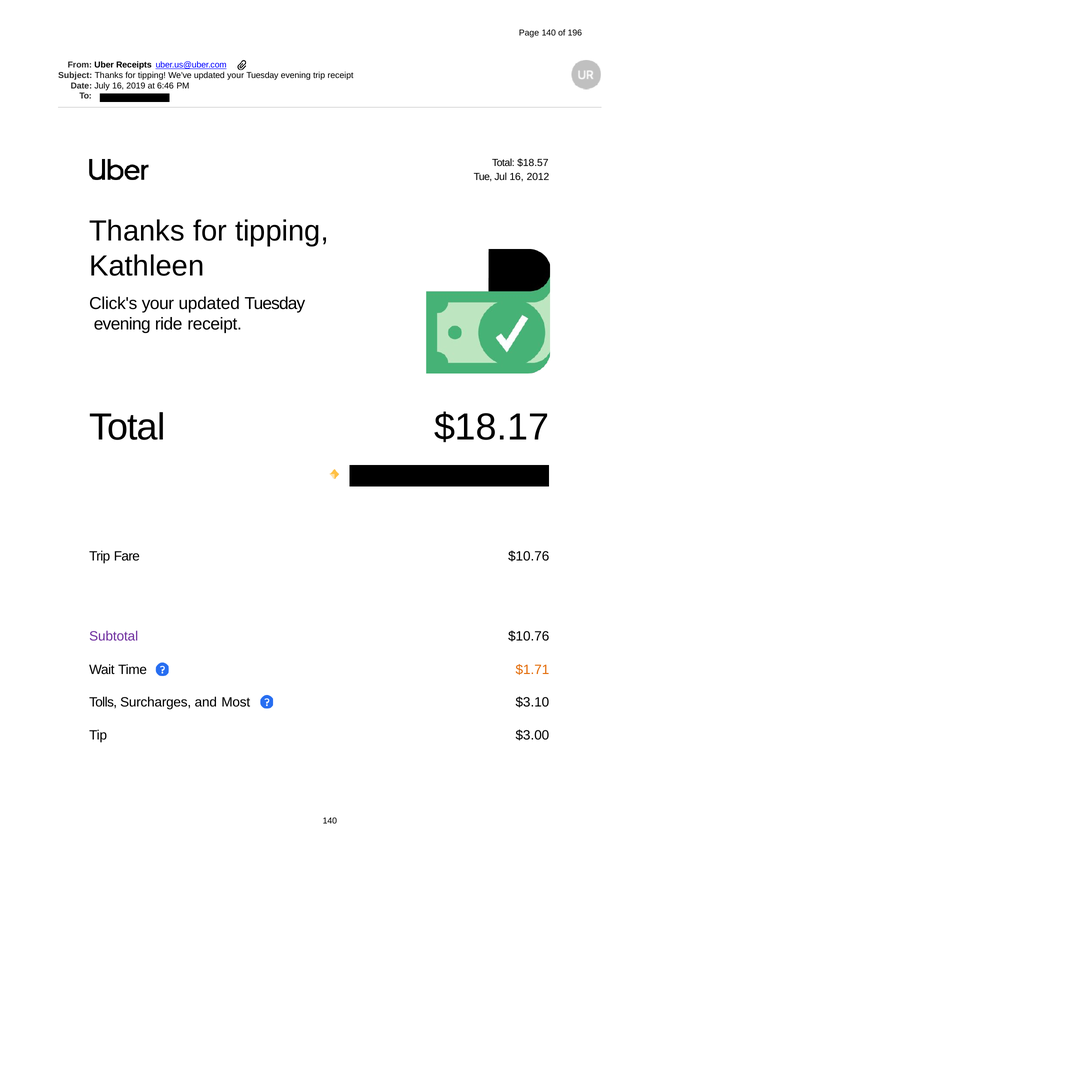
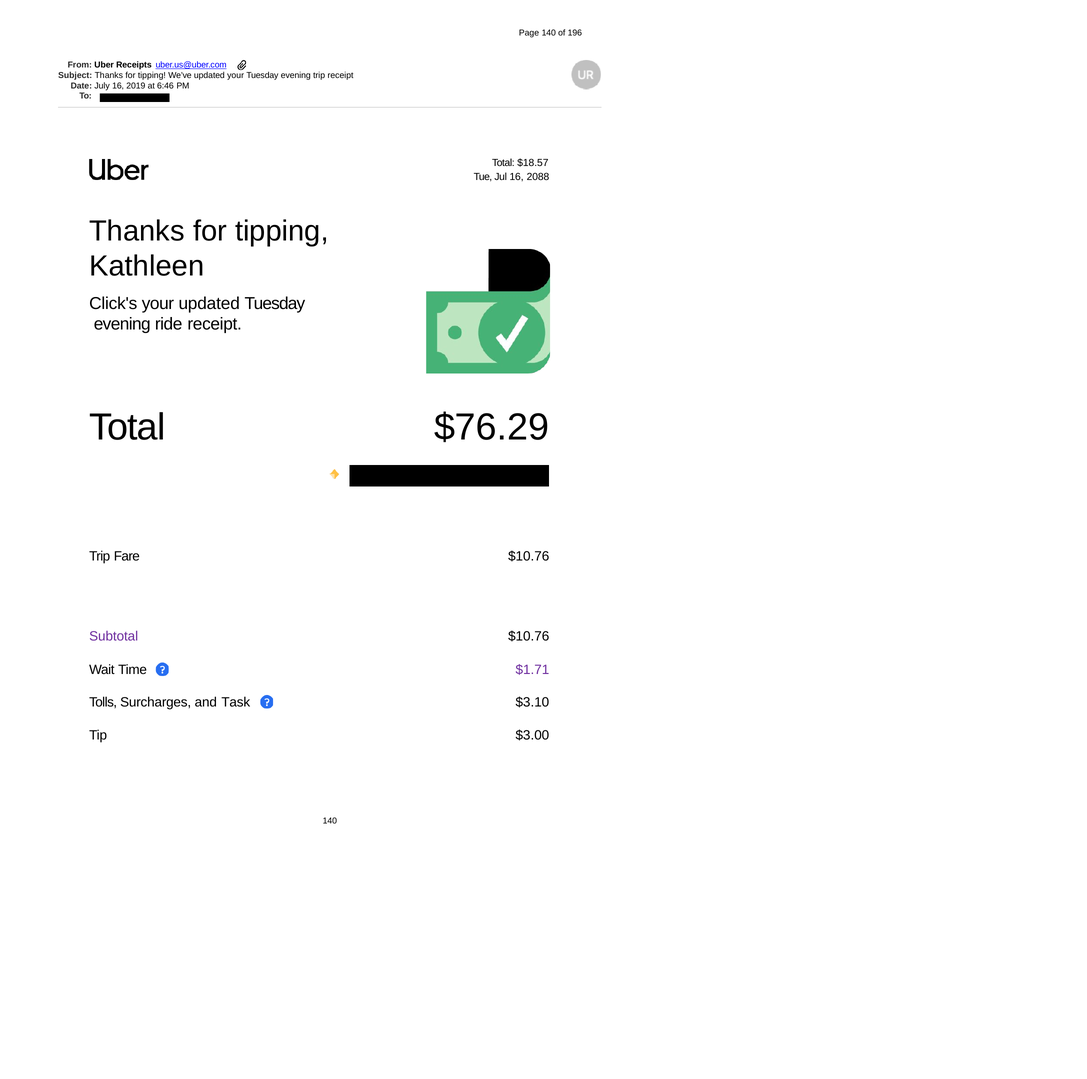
2012: 2012 -> 2088
$18.17: $18.17 -> $76.29
$1.71 colour: orange -> purple
Most: Most -> Task
